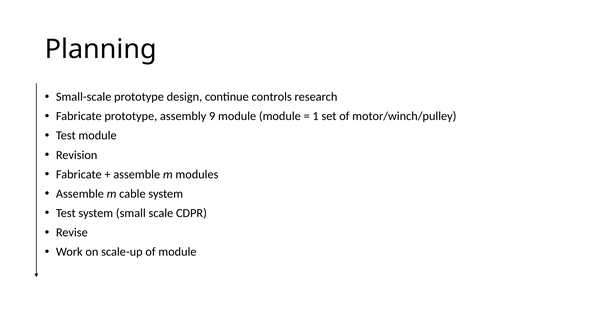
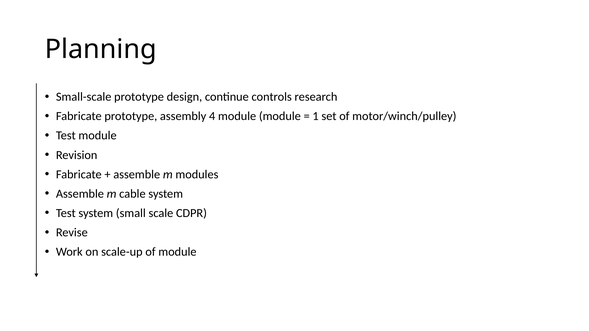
9: 9 -> 4
